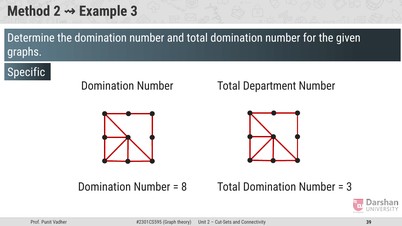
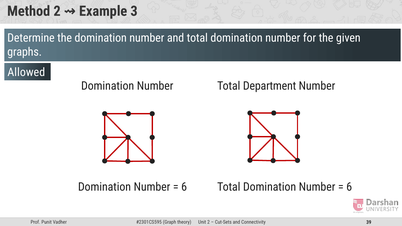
Specific: Specific -> Allowed
8 at (184, 187): 8 -> 6
3 at (349, 187): 3 -> 6
